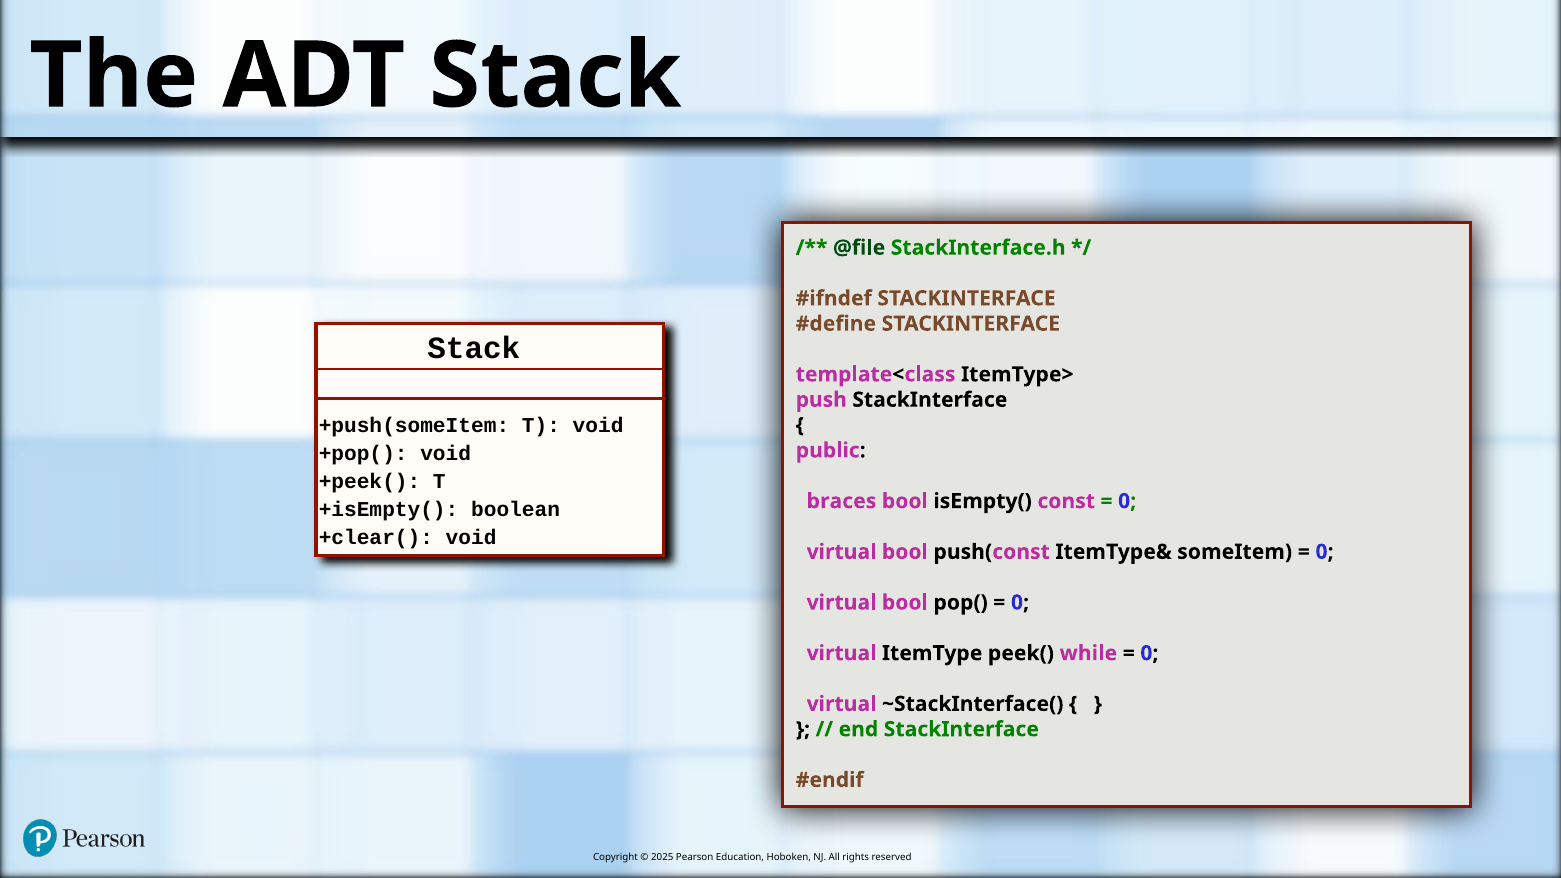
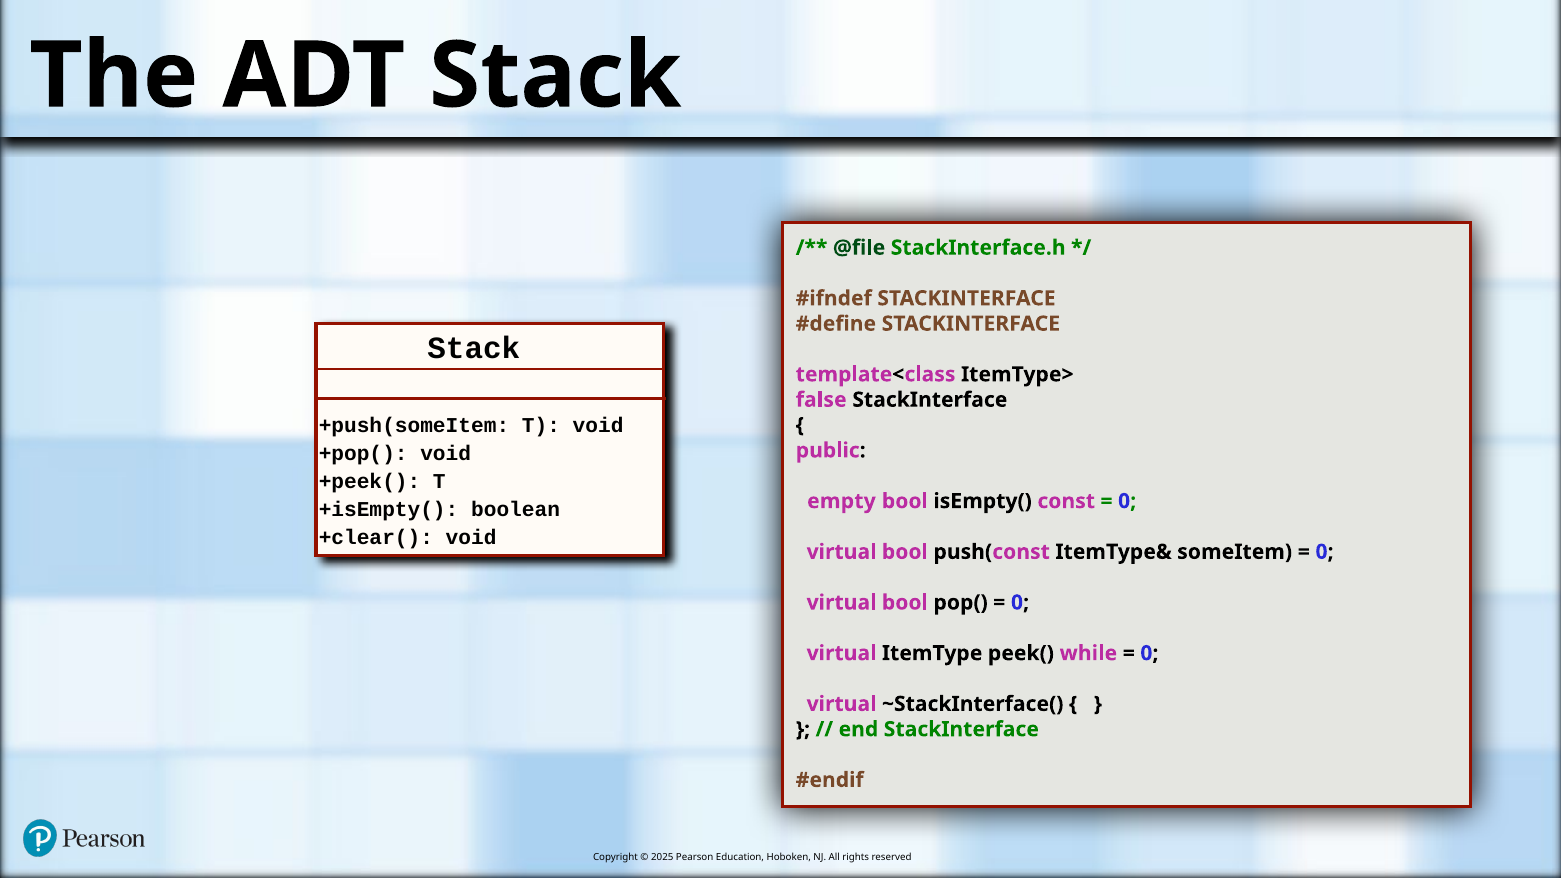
push: push -> false
braces: braces -> empty
